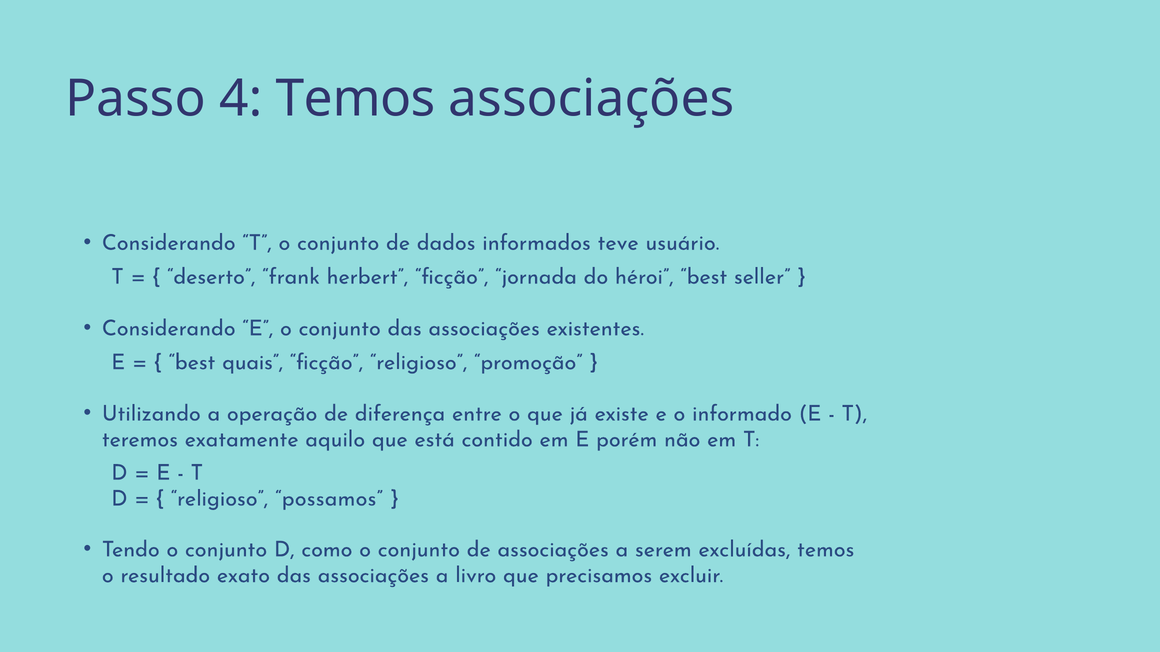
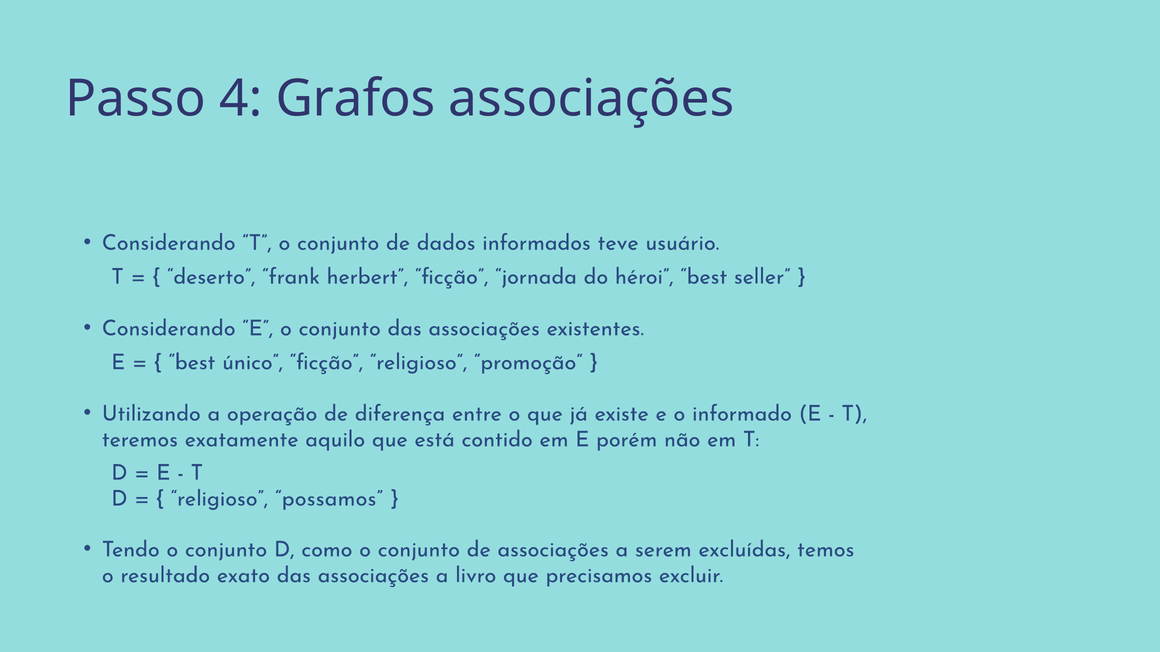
4 Temos: Temos -> Grafos
quais: quais -> único
